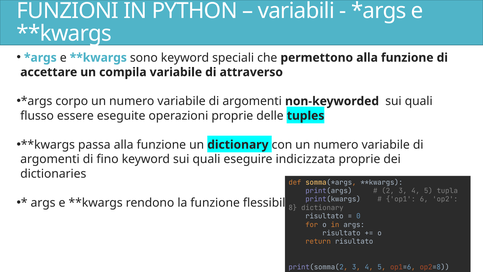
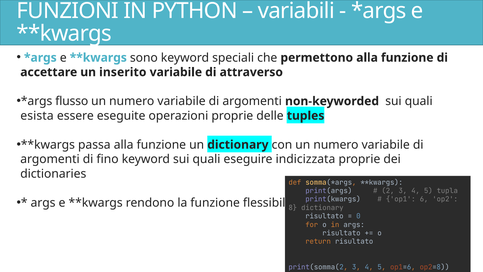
compila: compila -> inserito
corpo: corpo -> flusso
flusso: flusso -> esista
